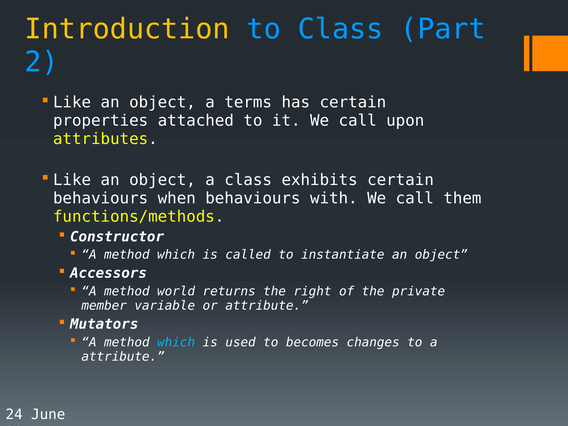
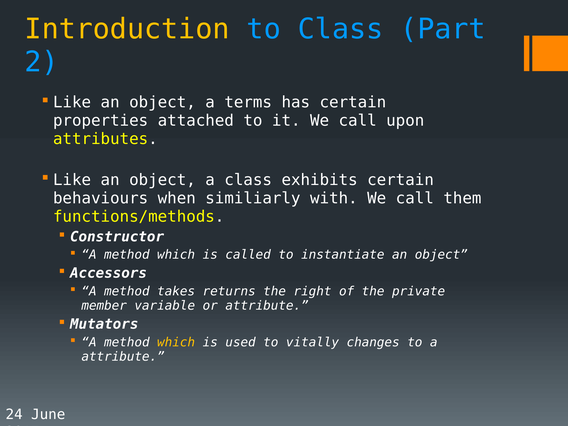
when behaviours: behaviours -> similiarly
world: world -> takes
which at (176, 342) colour: light blue -> yellow
becomes: becomes -> vitally
